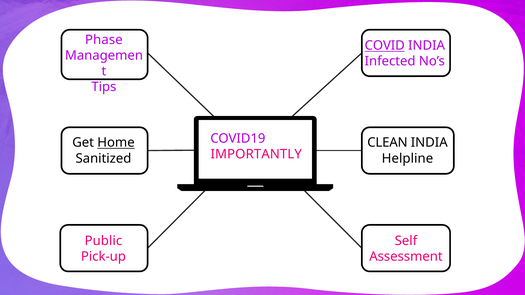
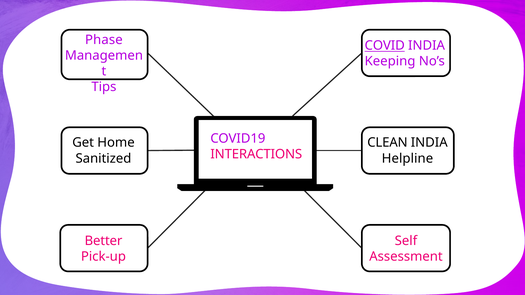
Infected: Infected -> Keeping
Home underline: present -> none
IMPORTANTLY: IMPORTANTLY -> INTERACTIONS
Public: Public -> Better
